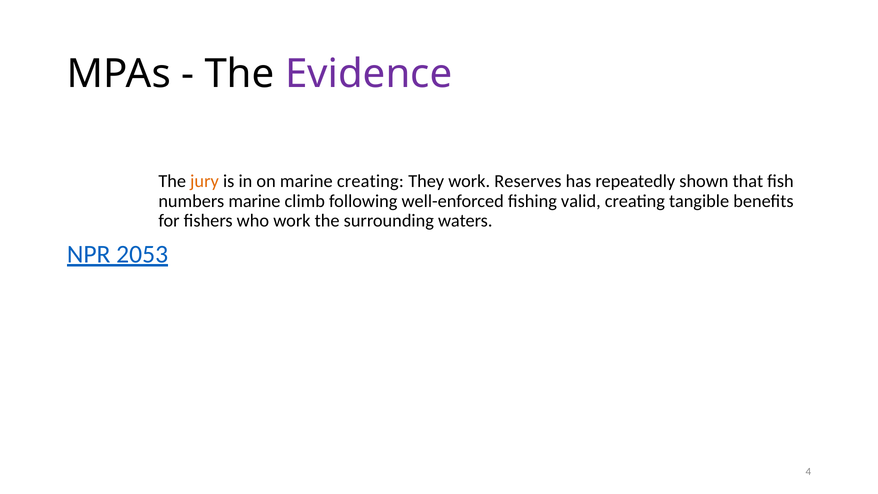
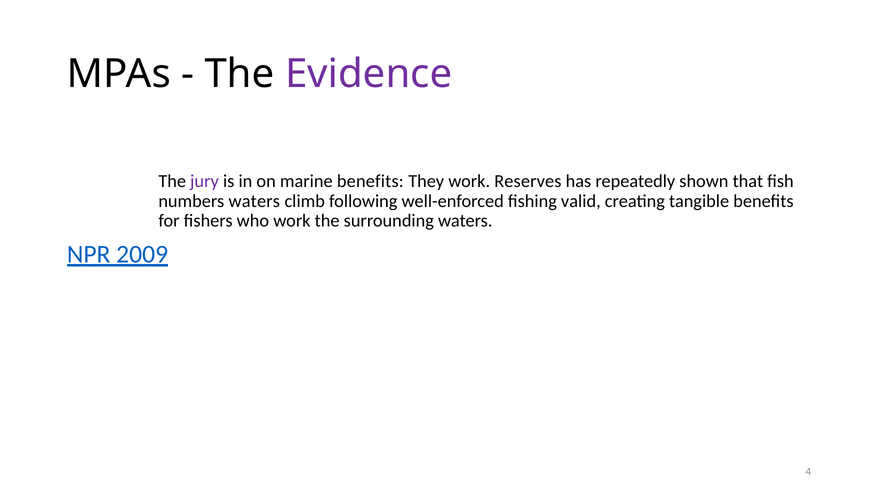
jury colour: orange -> purple
marine creating: creating -> benefits
numbers marine: marine -> waters
2053: 2053 -> 2009
